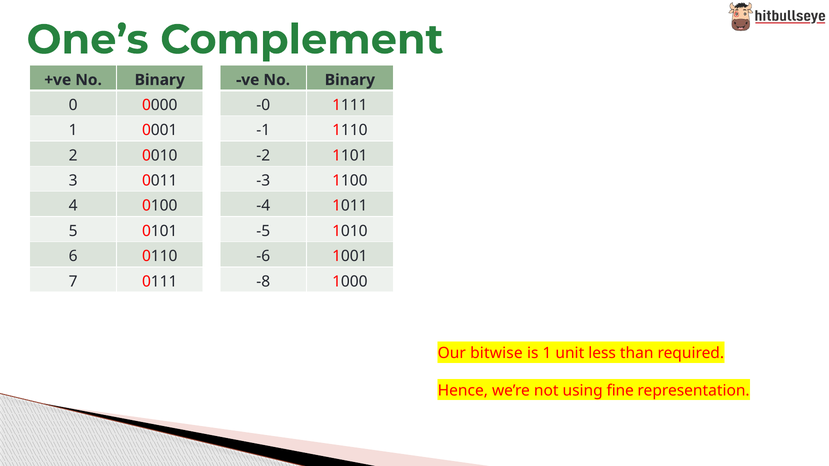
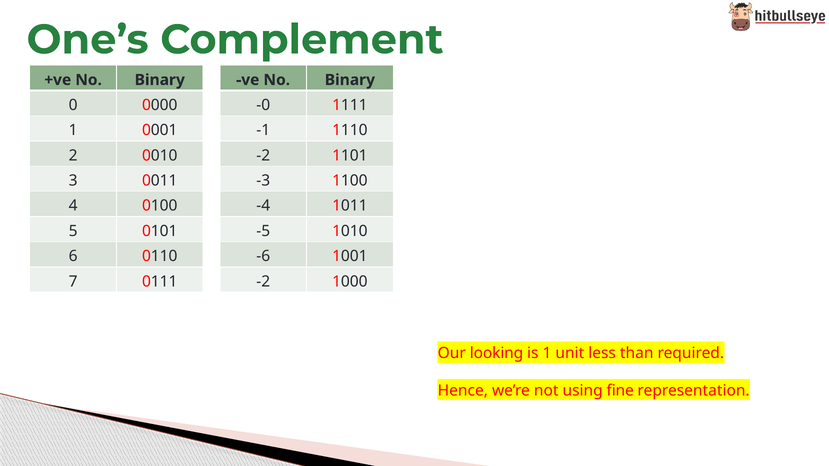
-8 at (263, 282): -8 -> -2
bitwise: bitwise -> looking
